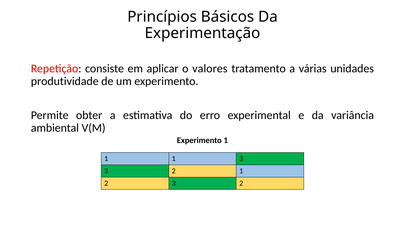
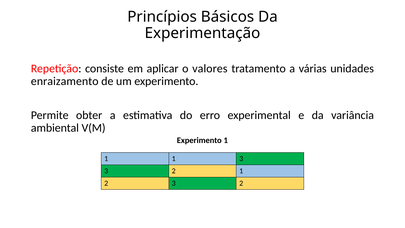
produtividade: produtividade -> enraizamento
